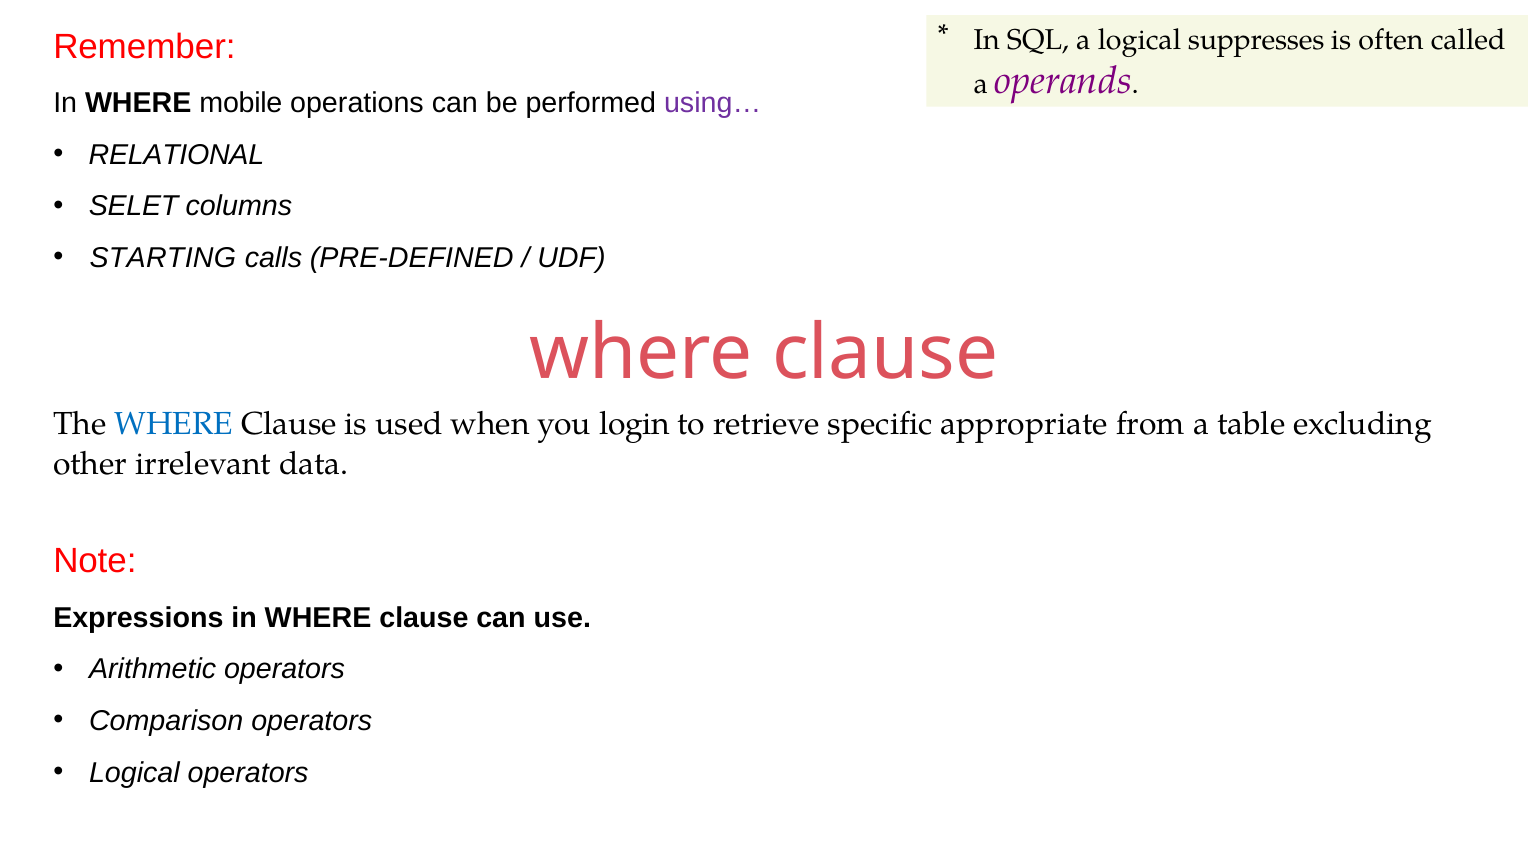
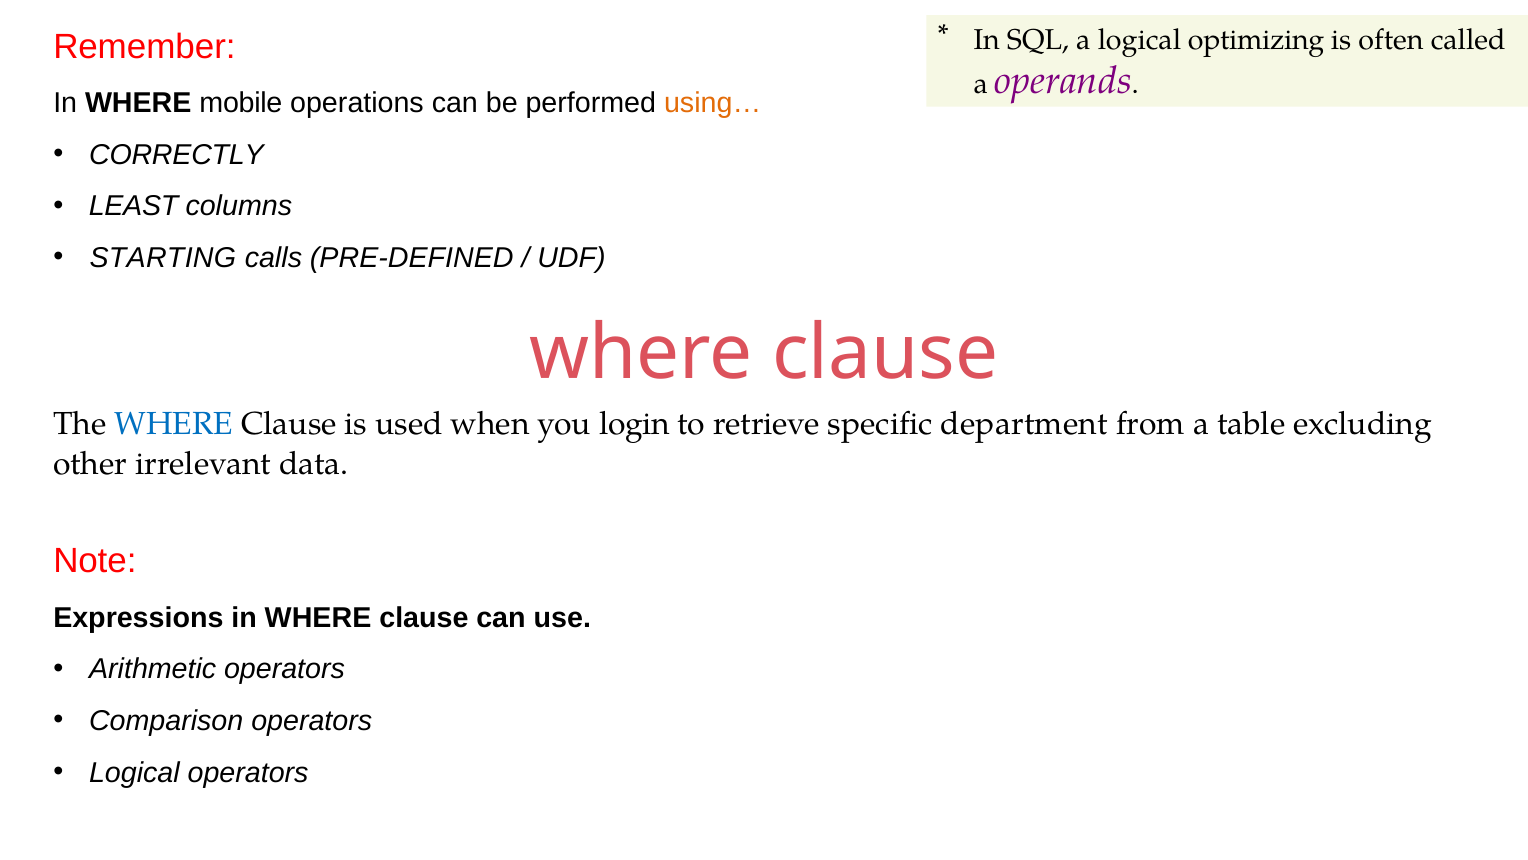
suppresses: suppresses -> optimizing
using… colour: purple -> orange
RELATIONAL: RELATIONAL -> CORRECTLY
SELET: SELET -> LEAST
appropriate: appropriate -> department
